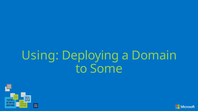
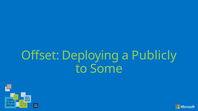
Using: Using -> Offset
Domain: Domain -> Publicly
